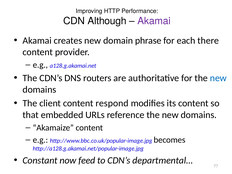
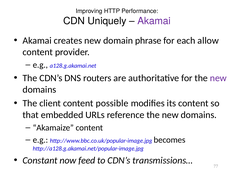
Although: Although -> Uniquely
there: there -> allow
new at (218, 78) colour: blue -> purple
respond: respond -> possible
departmental…: departmental… -> transmissions…
